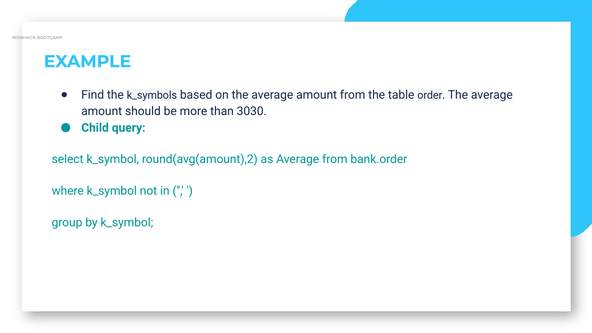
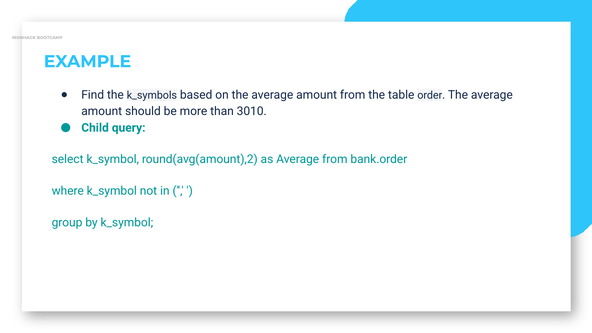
3030: 3030 -> 3010
